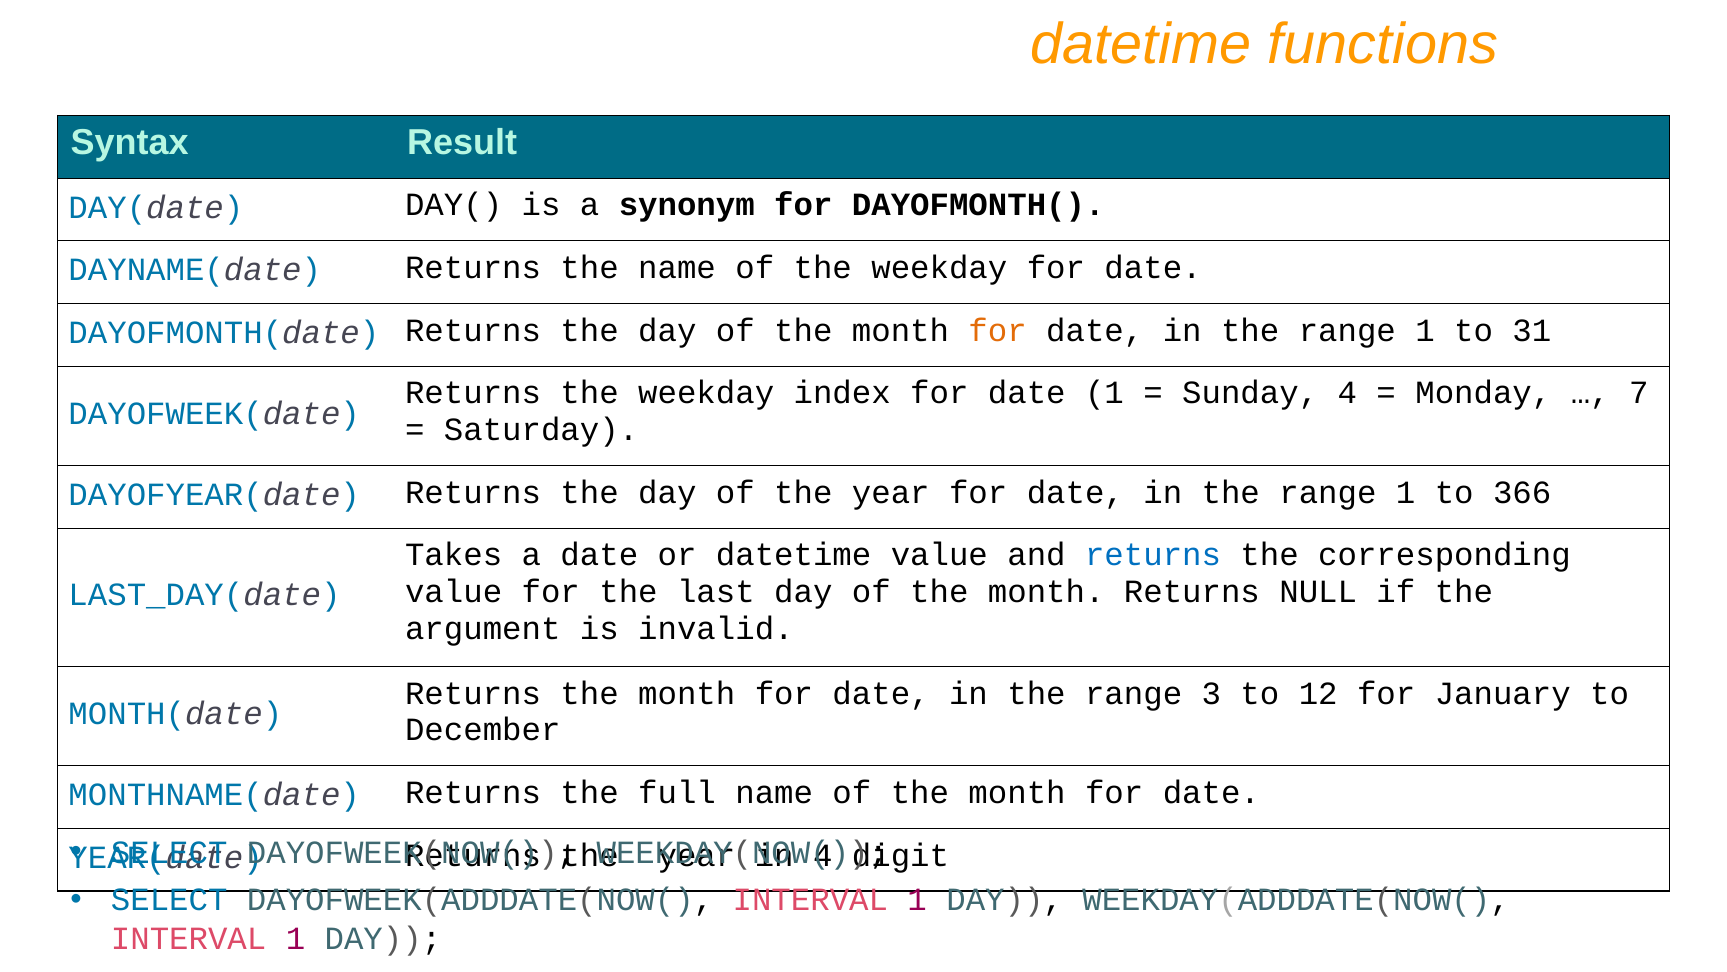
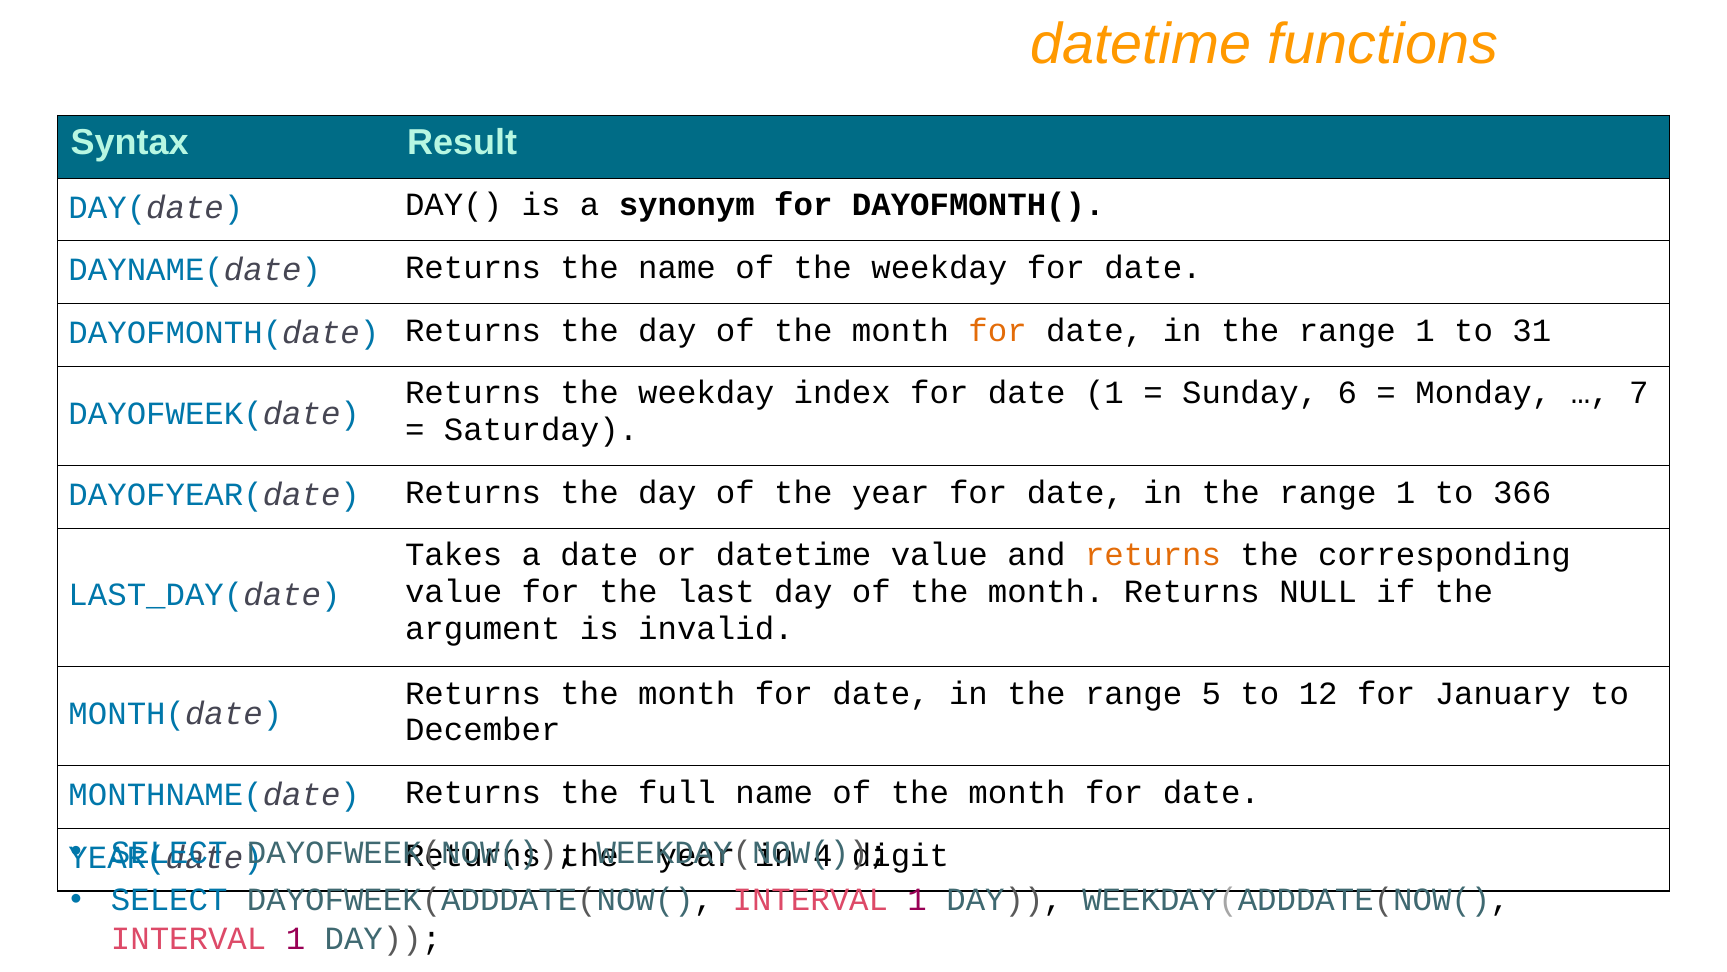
Sunday 4: 4 -> 6
returns at (1153, 555) colour: blue -> orange
3: 3 -> 5
